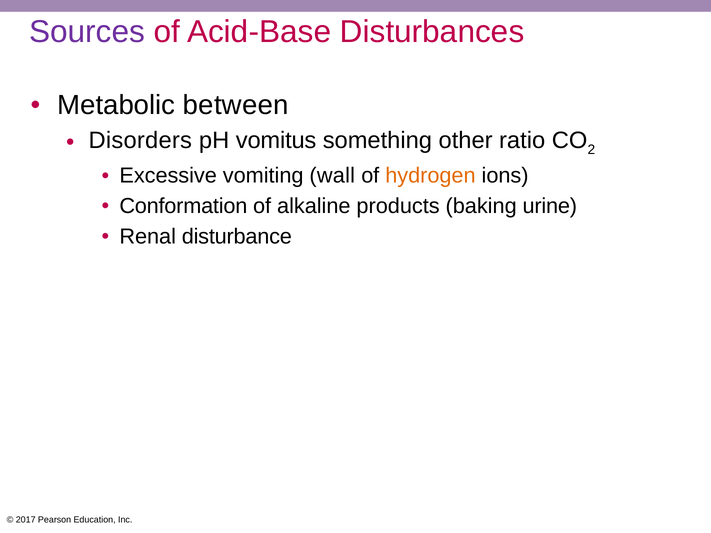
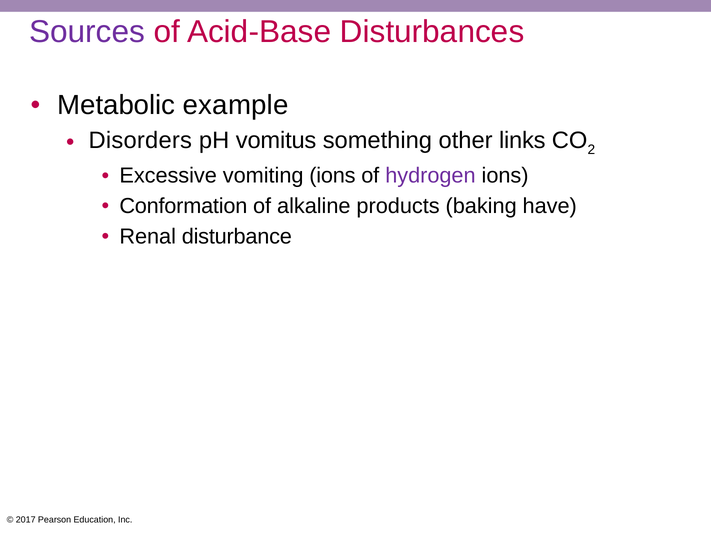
between: between -> example
ratio: ratio -> links
vomiting wall: wall -> ions
hydrogen colour: orange -> purple
urine: urine -> have
